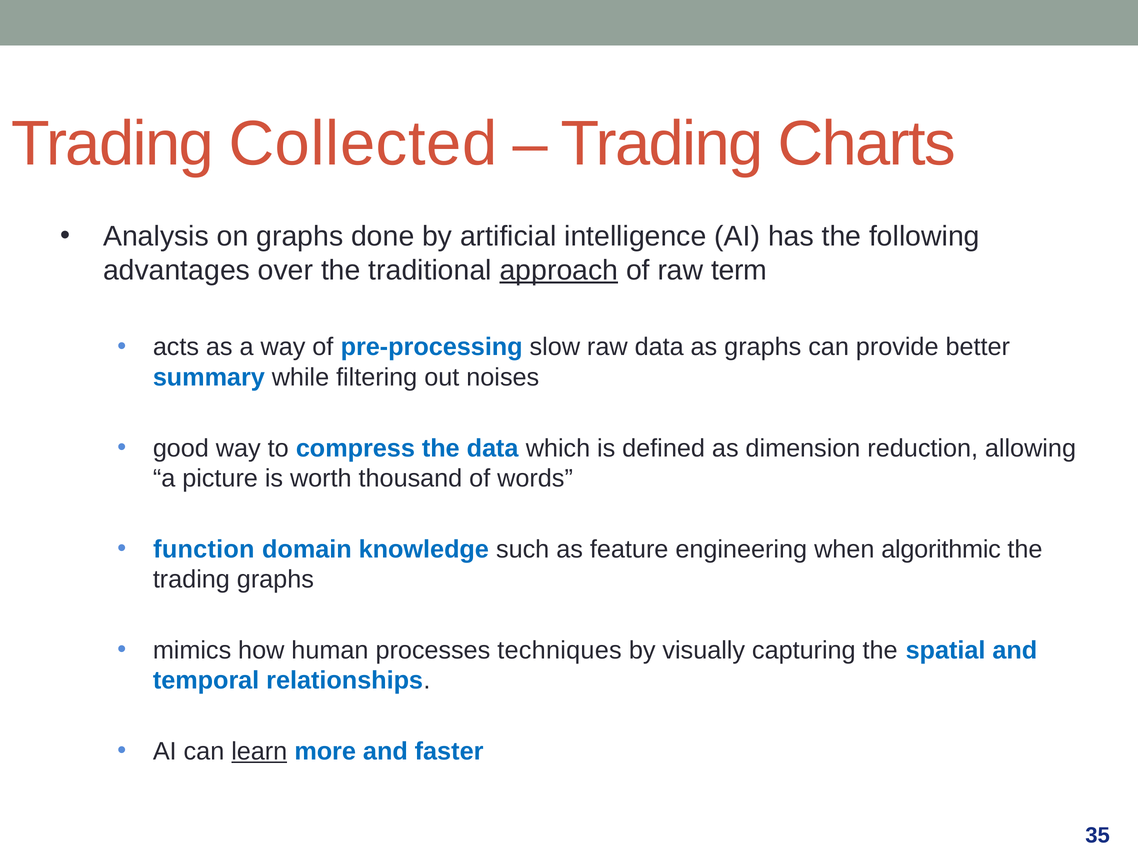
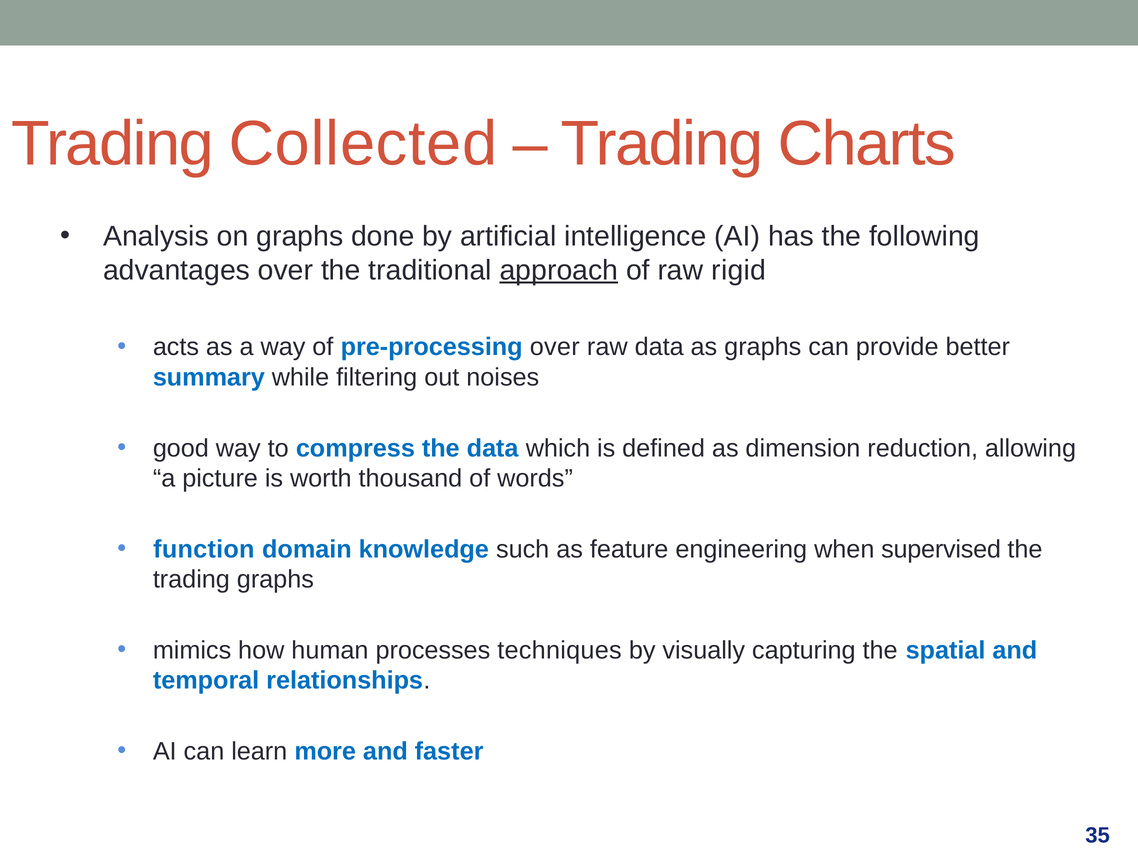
term: term -> rigid
pre-processing slow: slow -> over
algorithmic: algorithmic -> supervised
learn underline: present -> none
